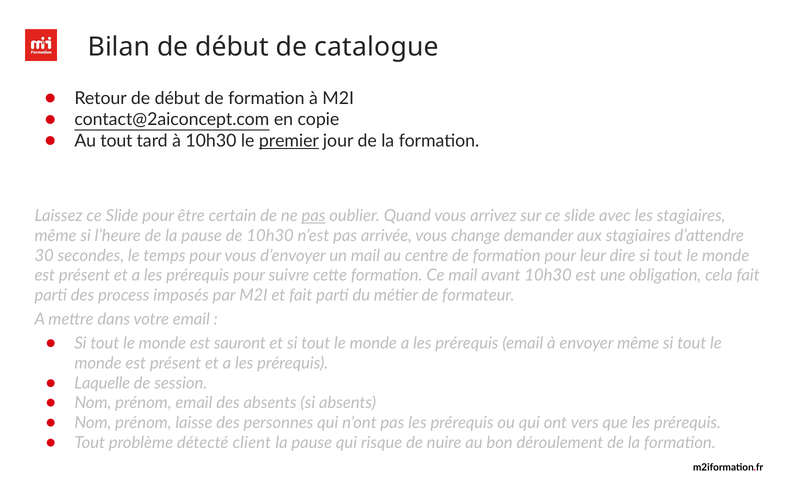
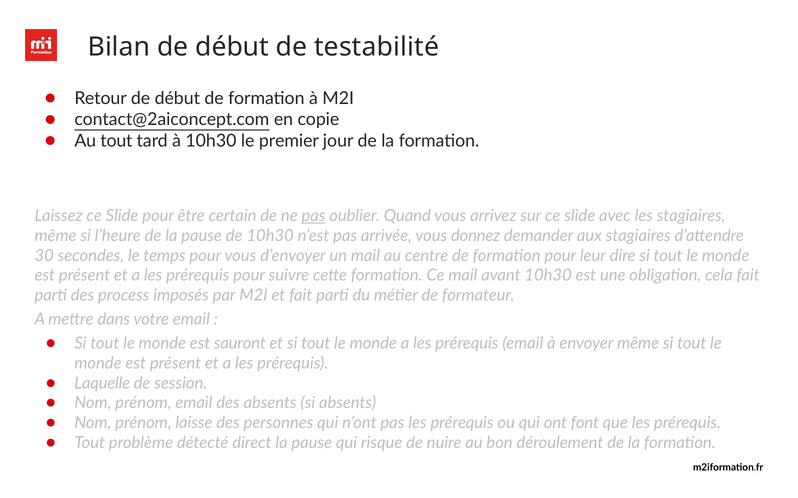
catalogue: catalogue -> testabilité
premier underline: present -> none
change: change -> donnez
vers: vers -> font
client: client -> direct
